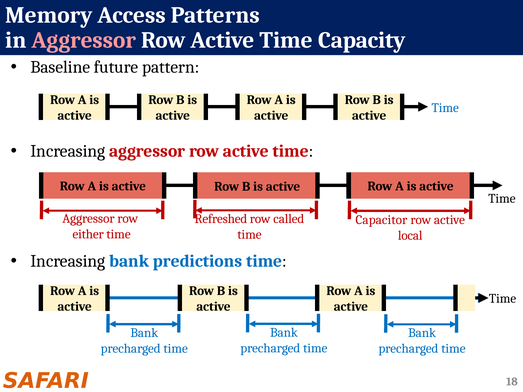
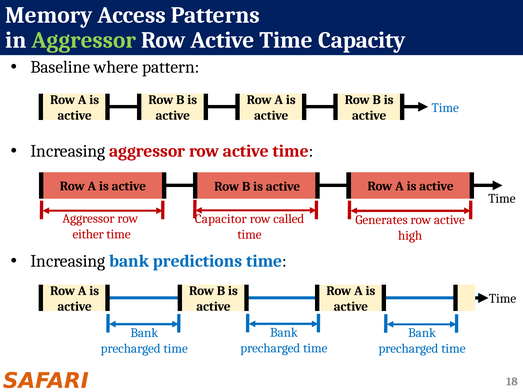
Aggressor at (84, 40) colour: pink -> light green
future: future -> where
Refreshed: Refreshed -> Capacitor
Capacitor: Capacitor -> Generates
local: local -> high
